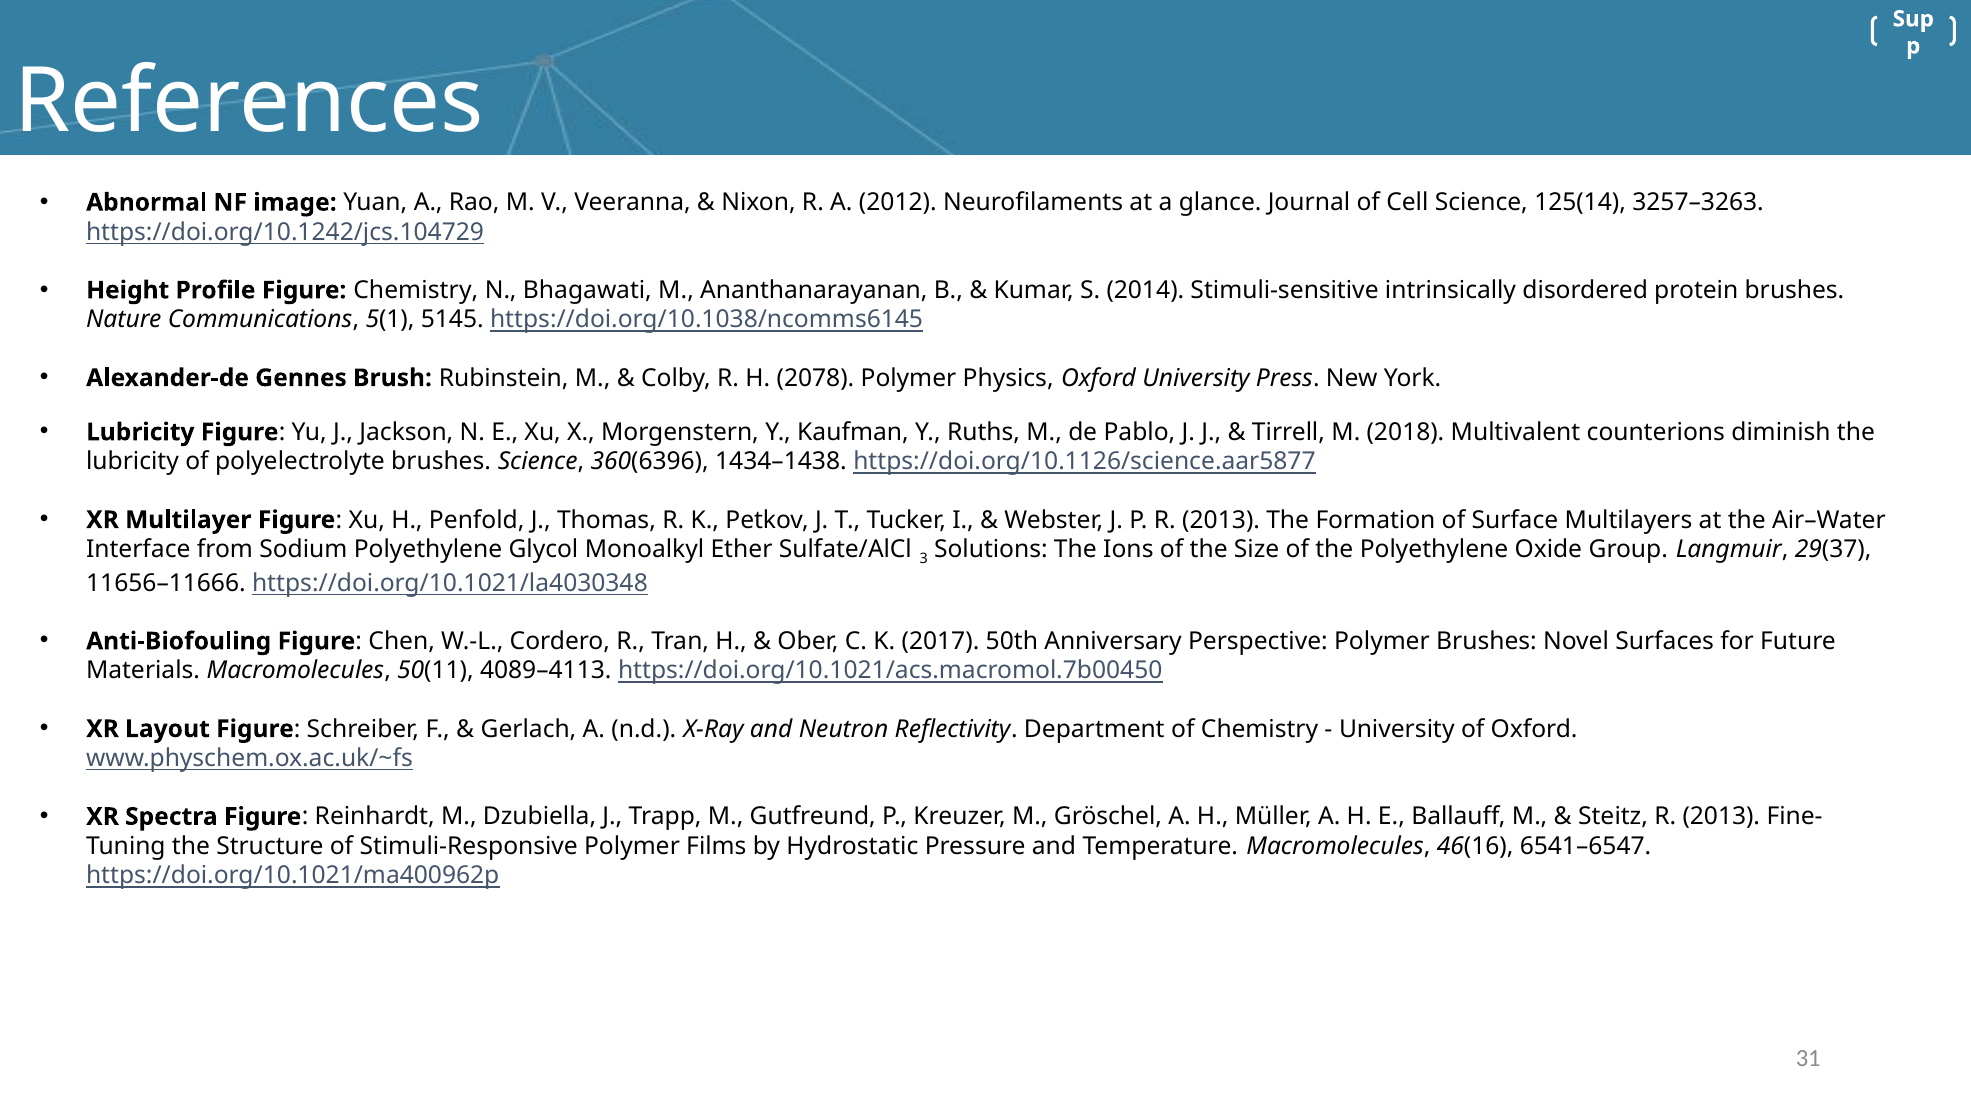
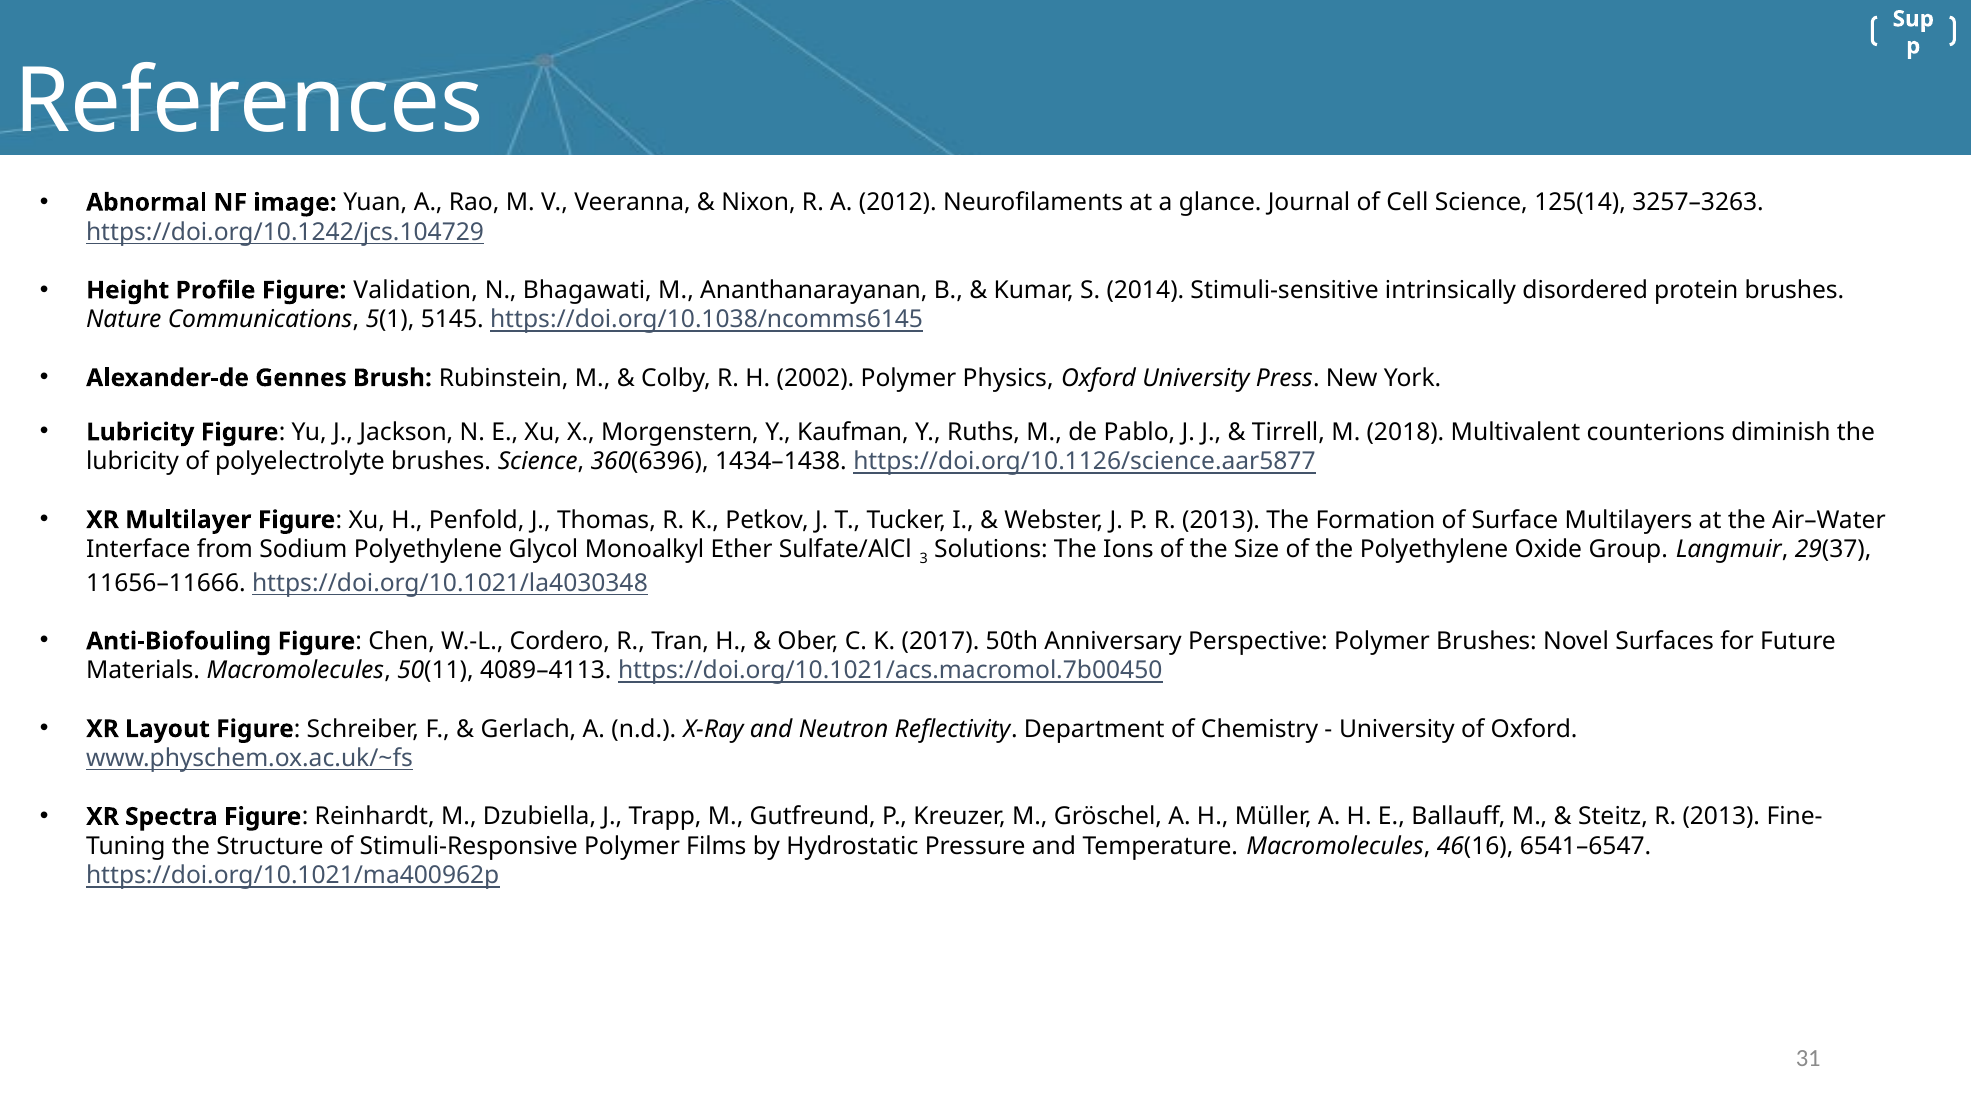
Figure Chemistry: Chemistry -> Validation
2078: 2078 -> 2002
